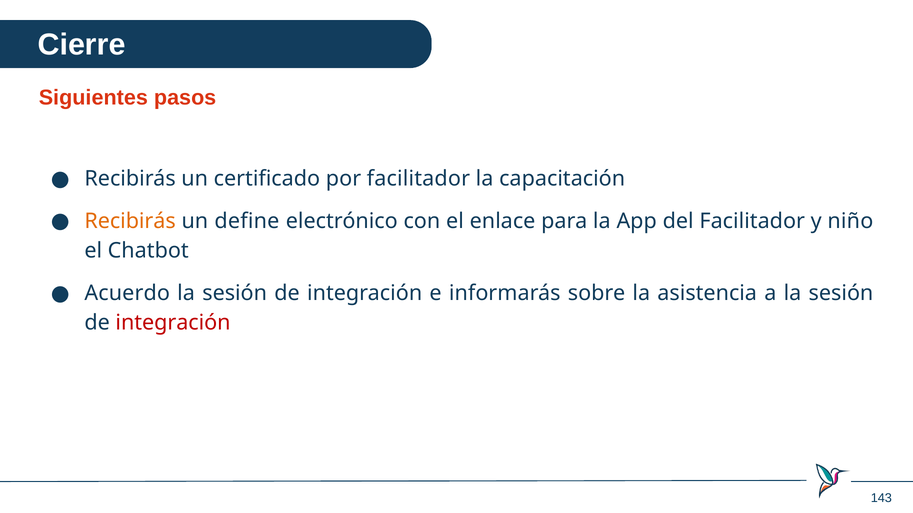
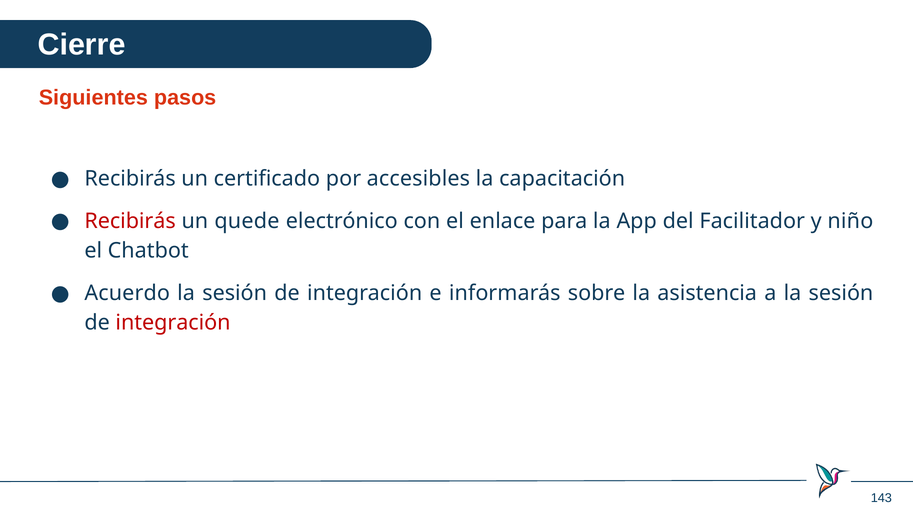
por facilitador: facilitador -> accesibles
Recibirás at (130, 221) colour: orange -> red
define: define -> quede
